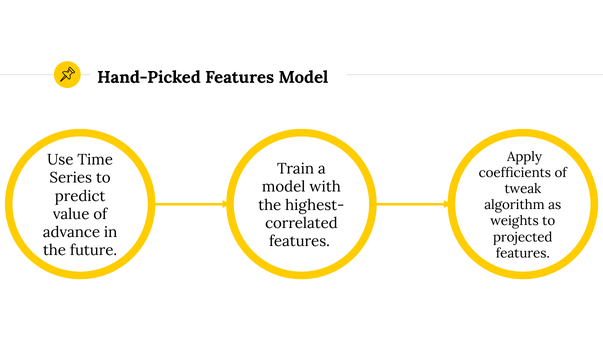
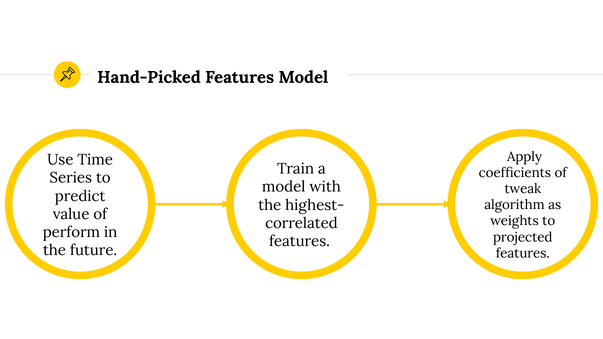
advance: advance -> perform
